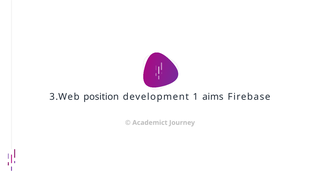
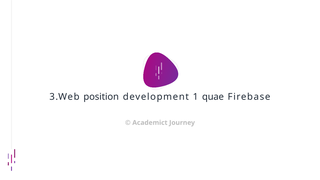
aims: aims -> quae
